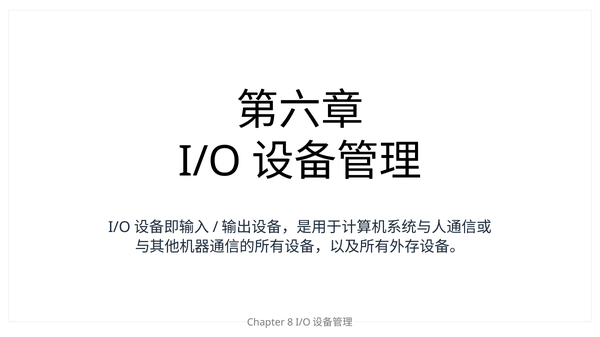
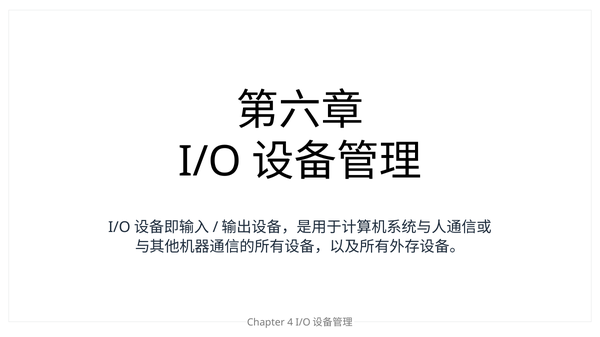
8: 8 -> 4
